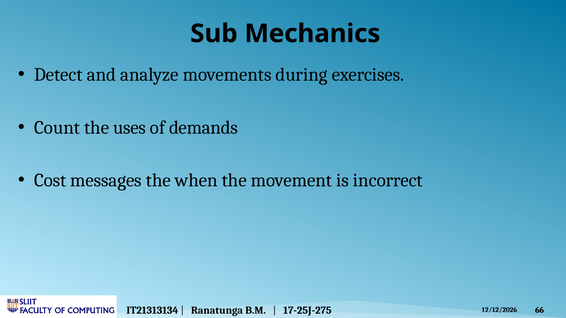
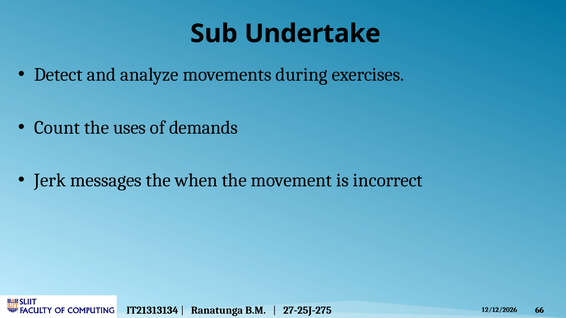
Mechanics: Mechanics -> Undertake
Cost: Cost -> Jerk
17-25J-275: 17-25J-275 -> 27-25J-275
